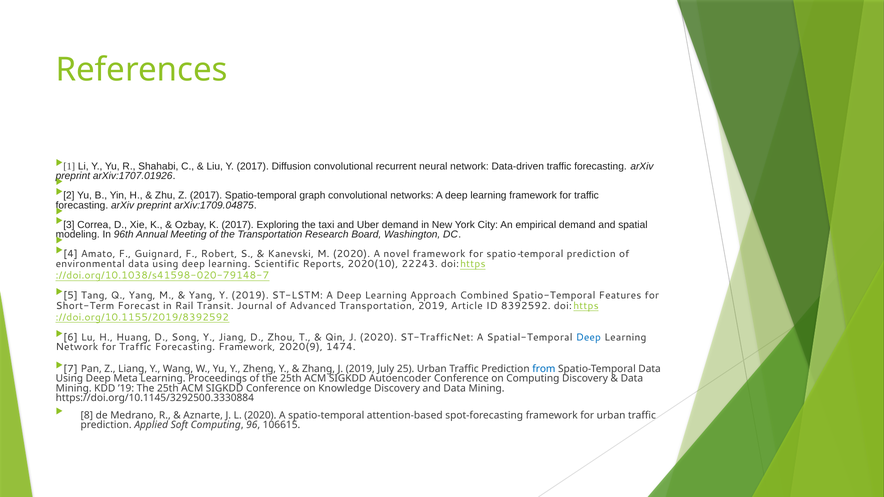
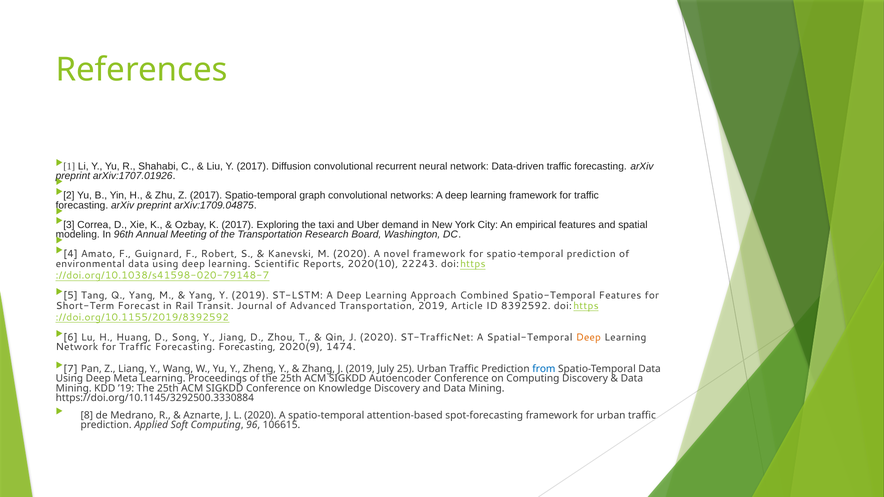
empirical demand: demand -> features
Deep at (588, 337) colour: blue -> orange
Forecasting Framework: Framework -> Forecasting
